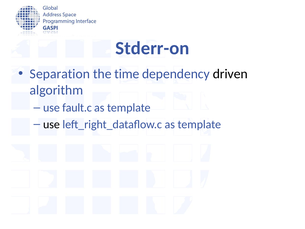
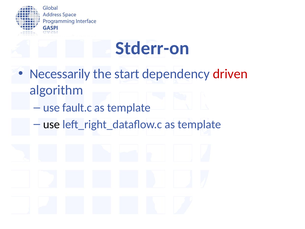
Separation: Separation -> Necessarily
time: time -> start
driven colour: black -> red
